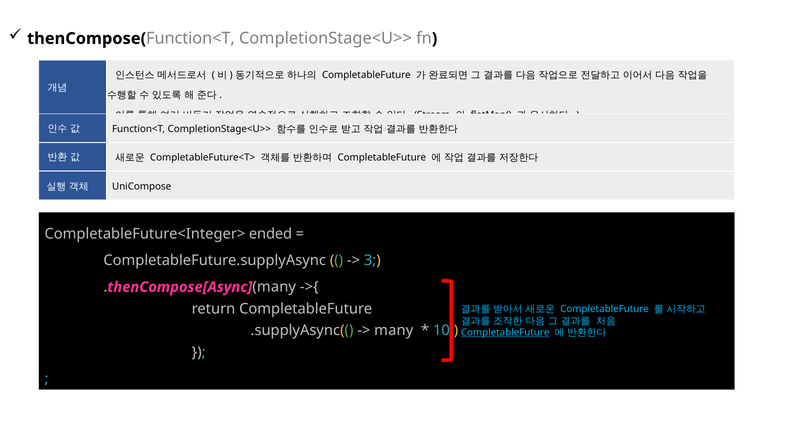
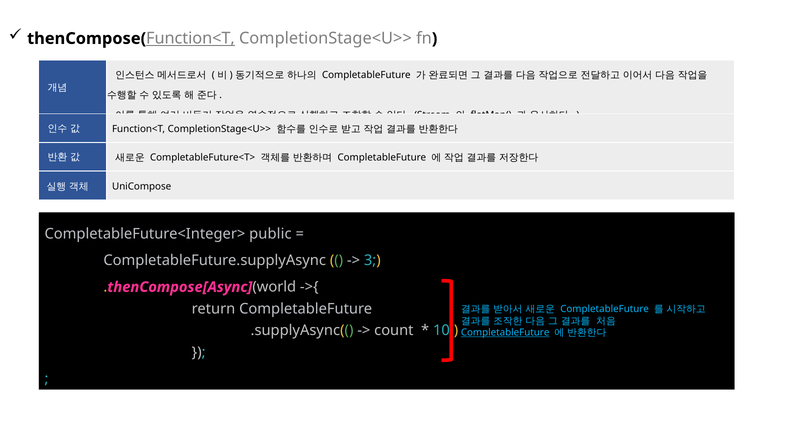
Function<T at (190, 38) underline: none -> present
ended: ended -> public
many at (274, 287): many -> world
many at (394, 330): many -> count
